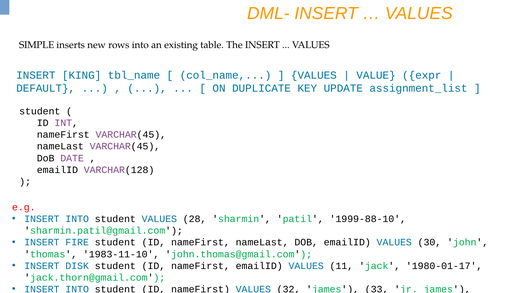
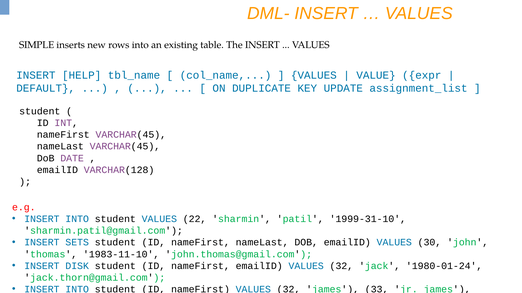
KING: KING -> HELP
28: 28 -> 22
1999-88-10: 1999-88-10 -> 1999-31-10
FIRE: FIRE -> SETS
emailID VALUES 11: 11 -> 32
1980-01-17: 1980-01-17 -> 1980-01-24
